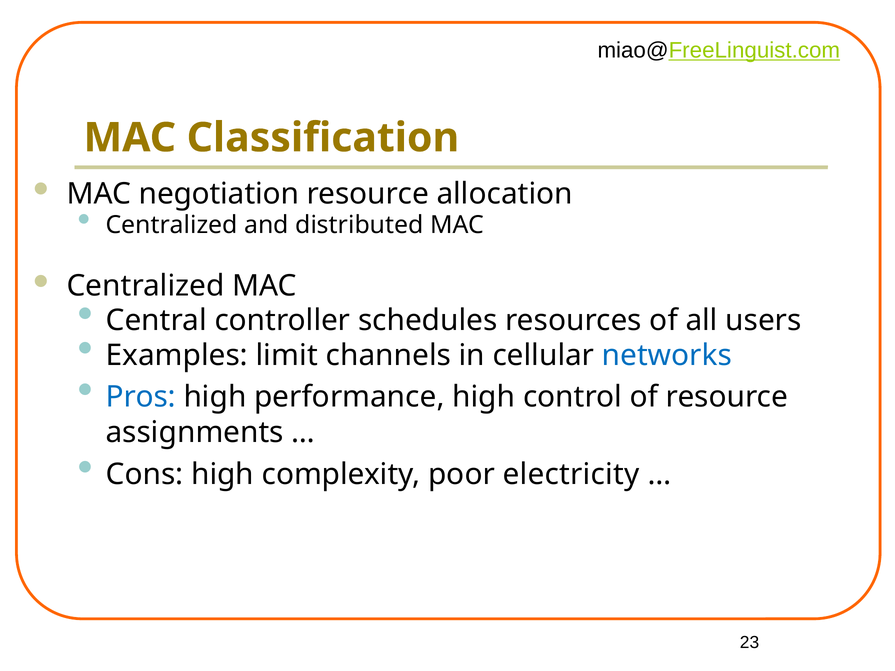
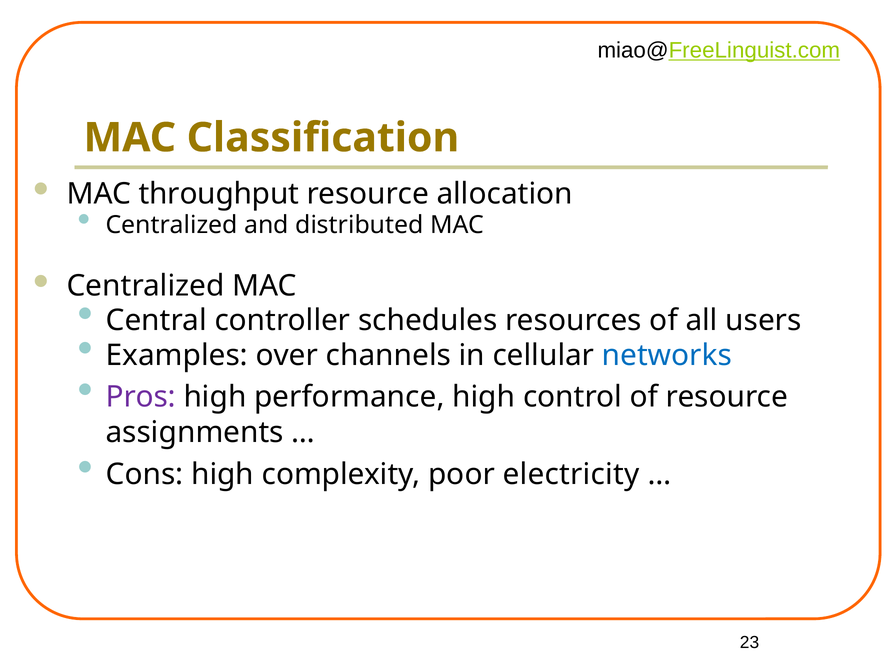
negotiation: negotiation -> throughput
limit: limit -> over
Pros colour: blue -> purple
